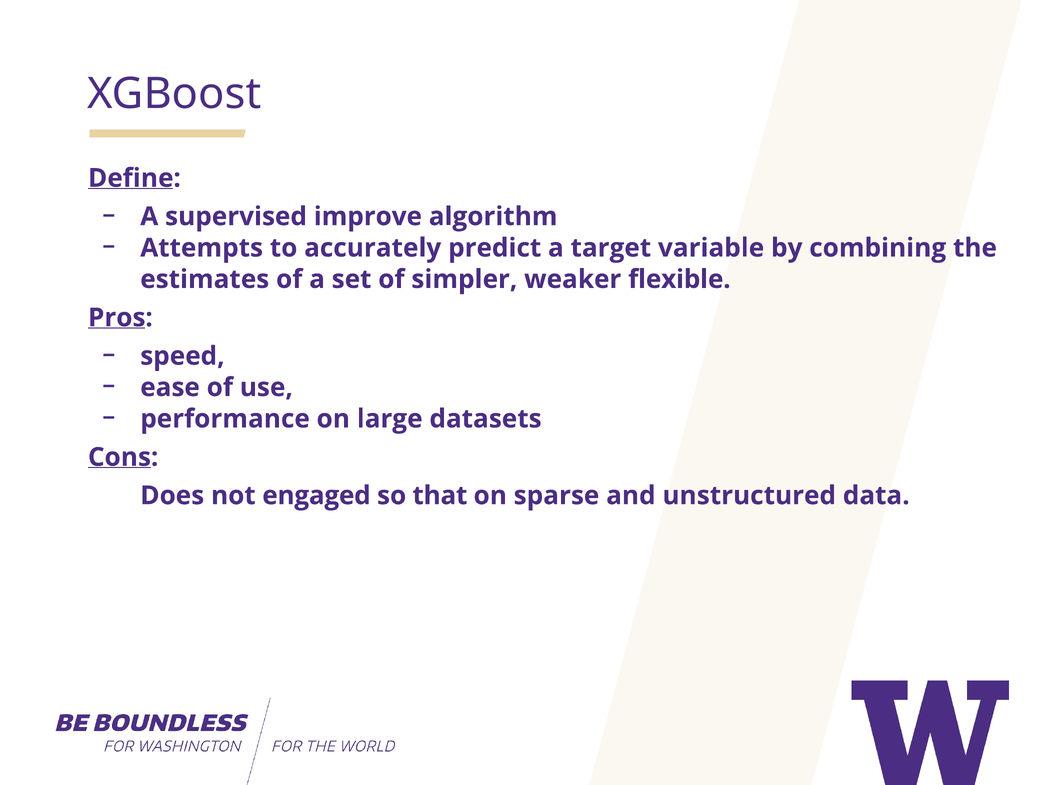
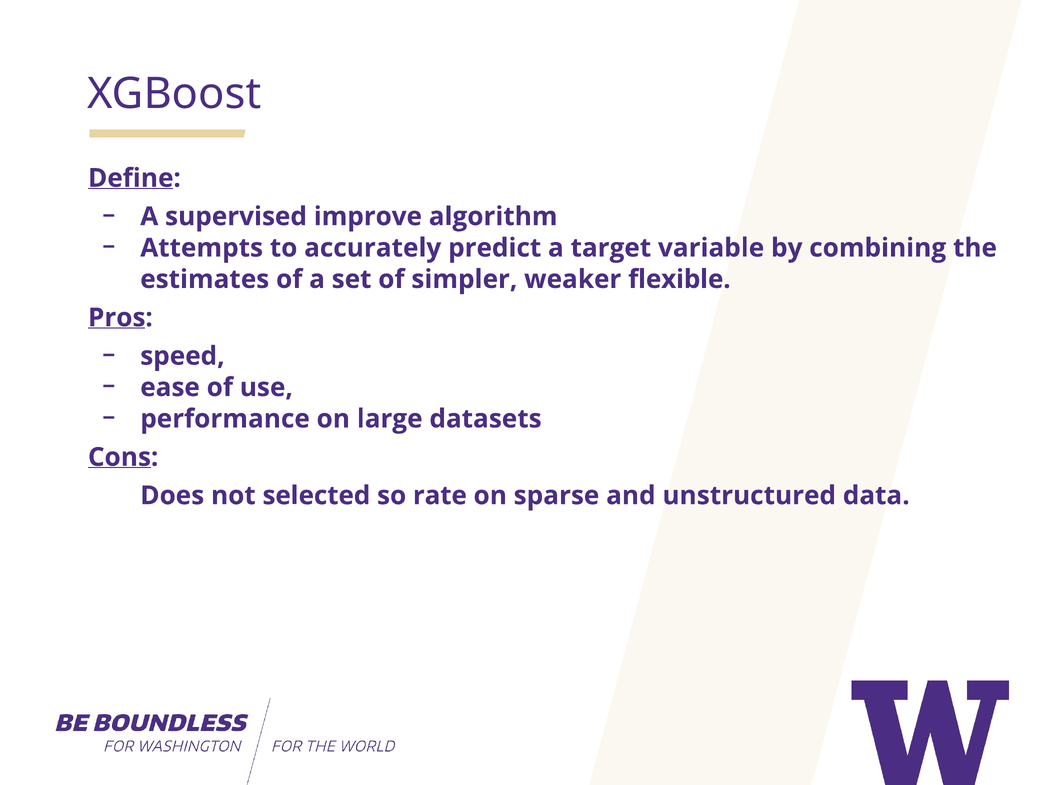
engaged: engaged -> selected
that: that -> rate
